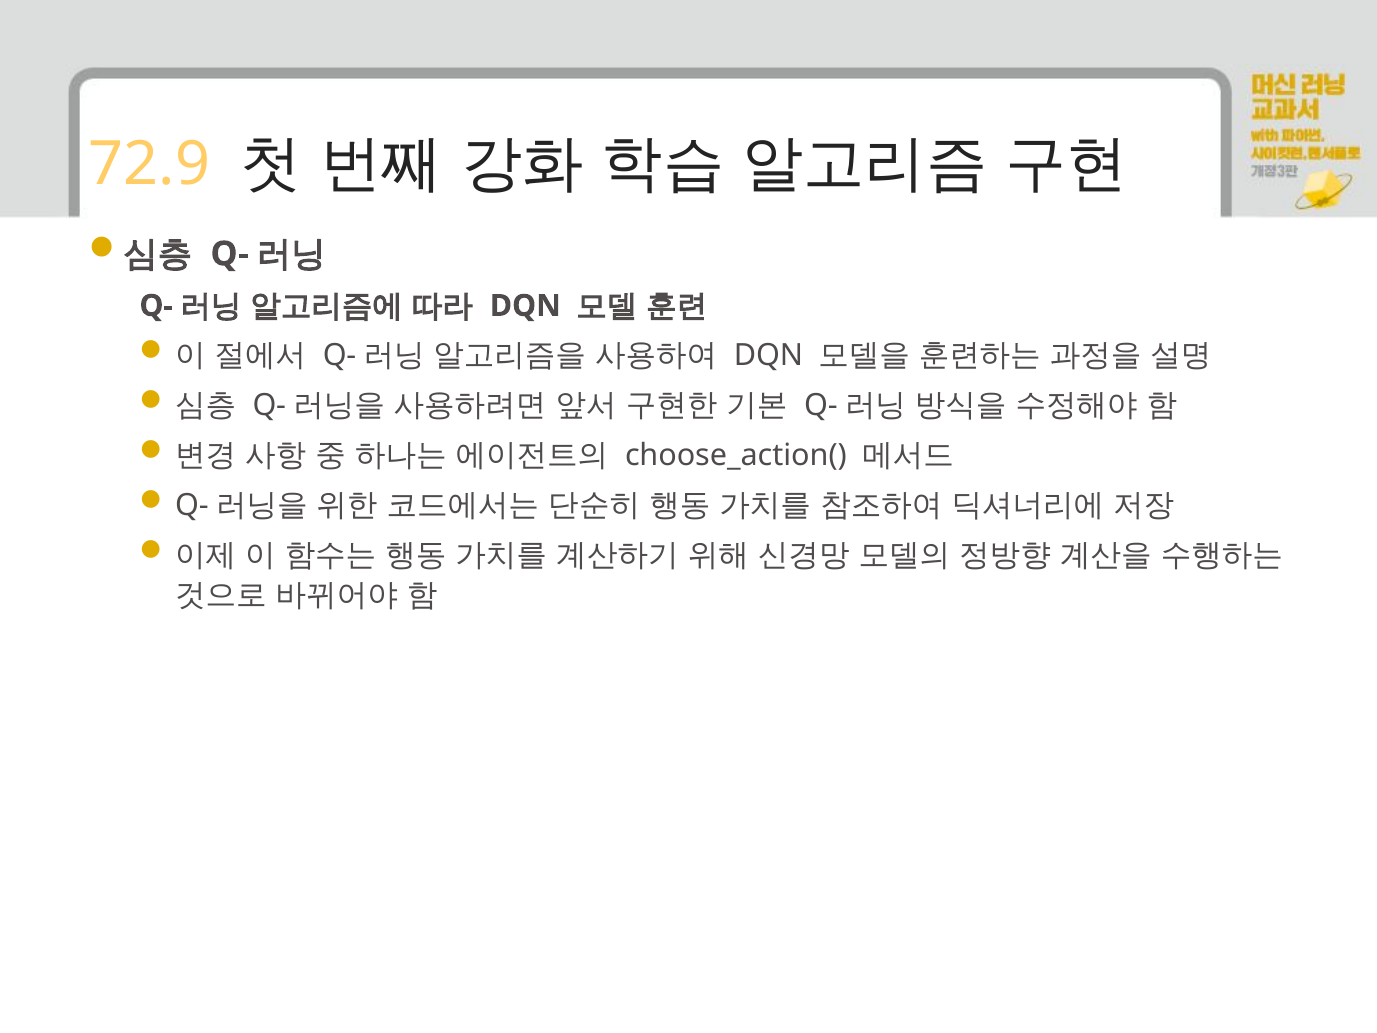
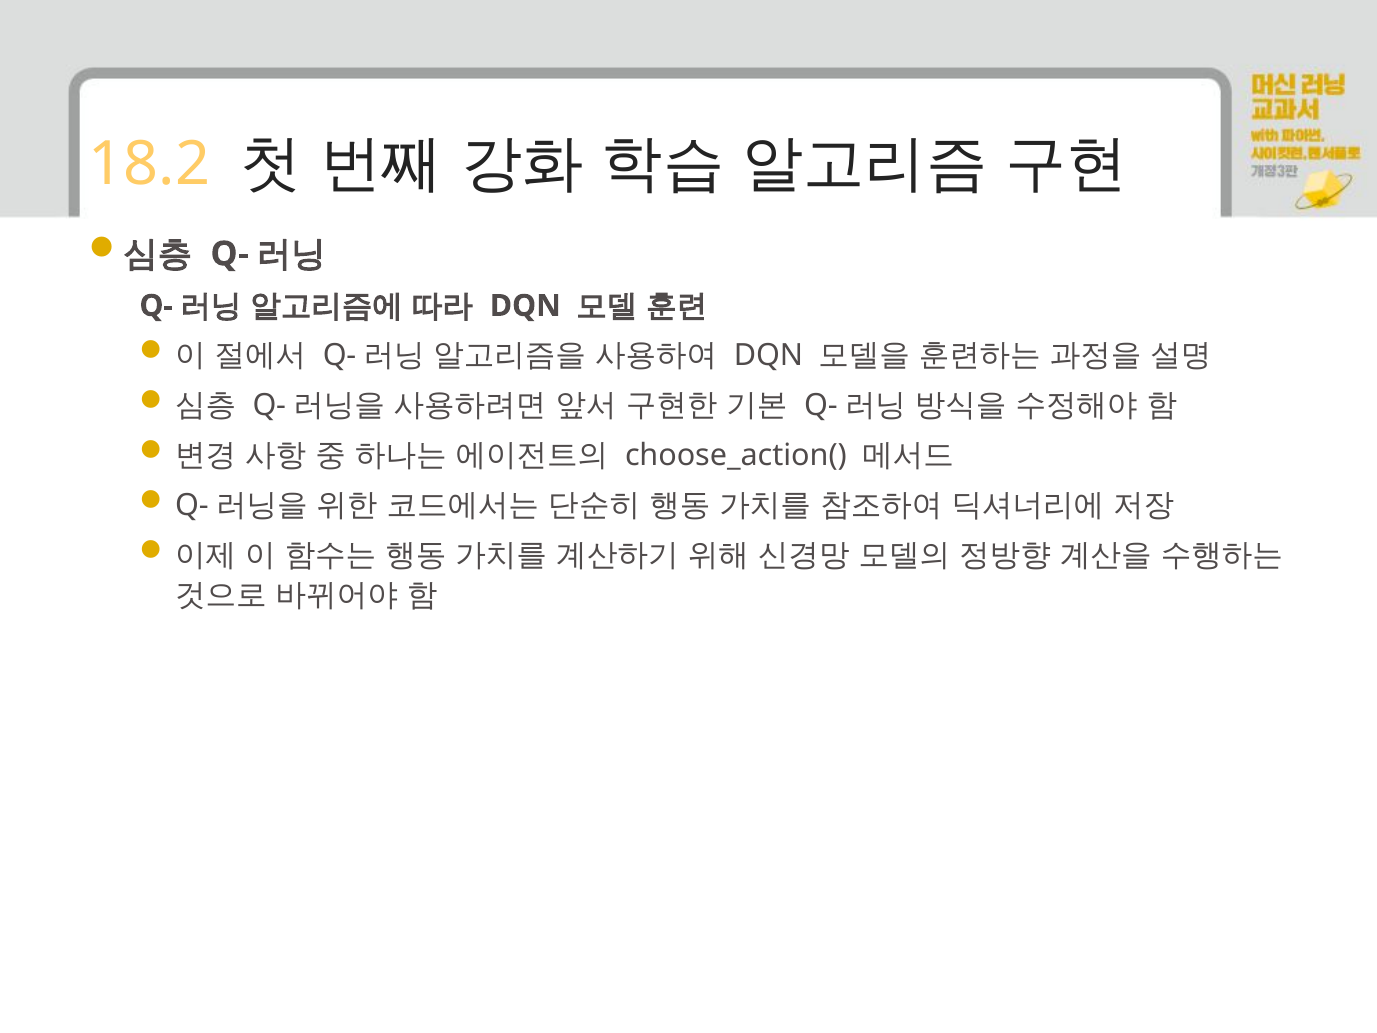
72.9: 72.9 -> 18.2
